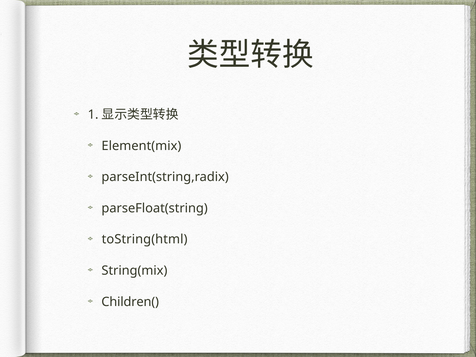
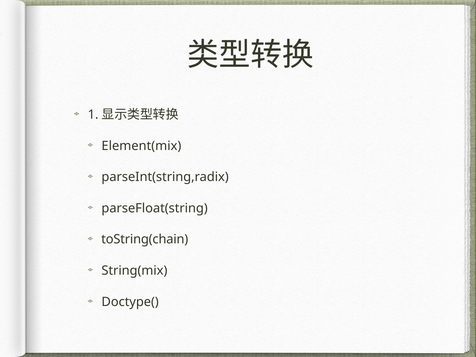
toString(html: toString(html -> toString(chain
Children(: Children( -> Doctype(
